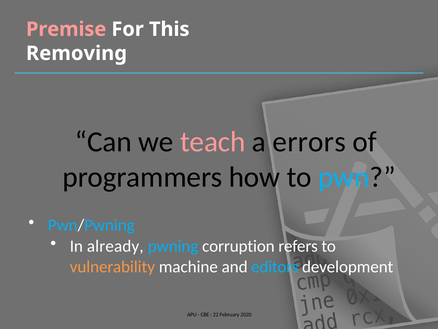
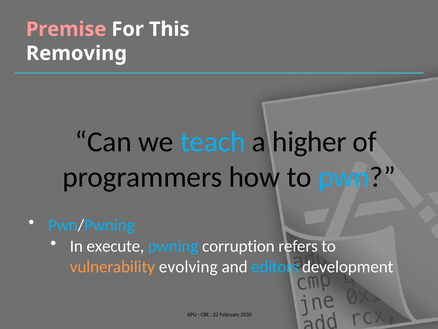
teach colour: pink -> light blue
errors: errors -> higher
already: already -> execute
machine: machine -> evolving
